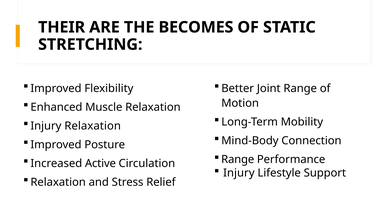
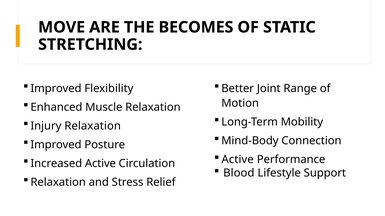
THEIR: THEIR -> MOVE
Range at (238, 160): Range -> Active
Injury at (239, 173): Injury -> Blood
